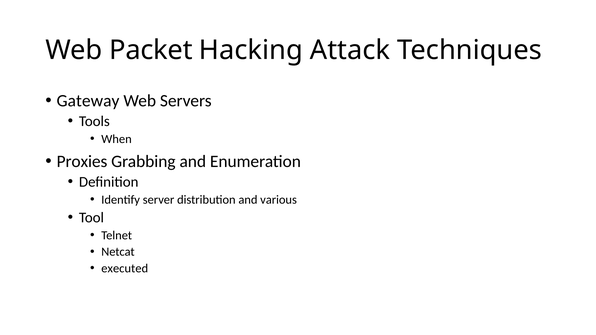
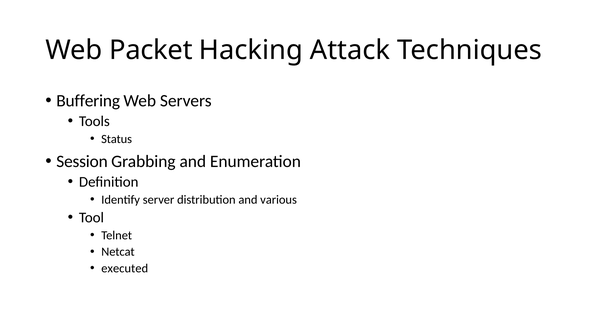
Gateway: Gateway -> Buffering
When: When -> Status
Proxies: Proxies -> Session
